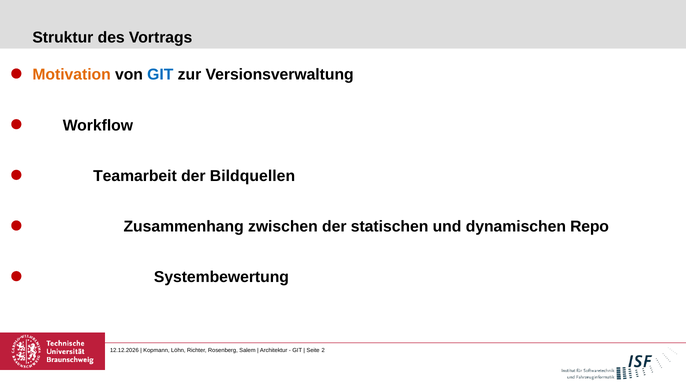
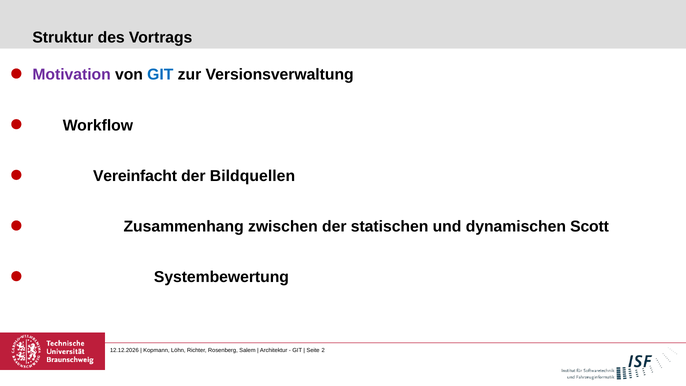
Motivation colour: orange -> purple
Teamarbeit: Teamarbeit -> Vereinfacht
Repo: Repo -> Scott
